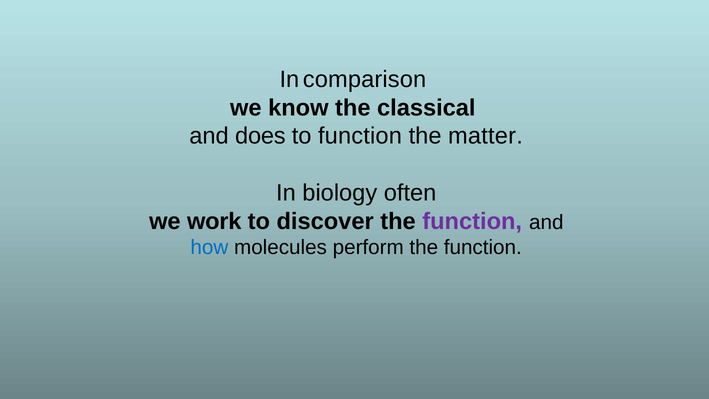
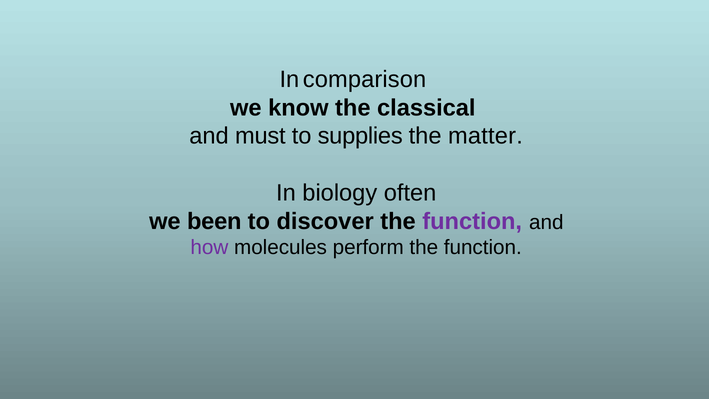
does: does -> must
to function: function -> supplies
work: work -> been
how colour: blue -> purple
